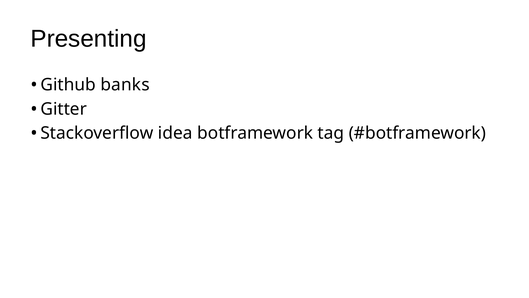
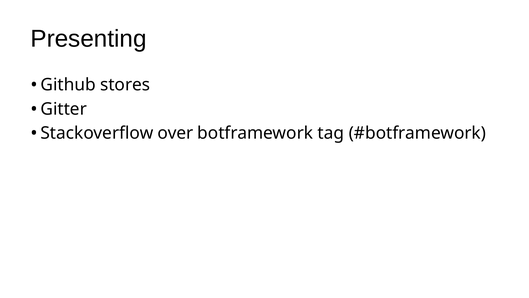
banks: banks -> stores
idea: idea -> over
